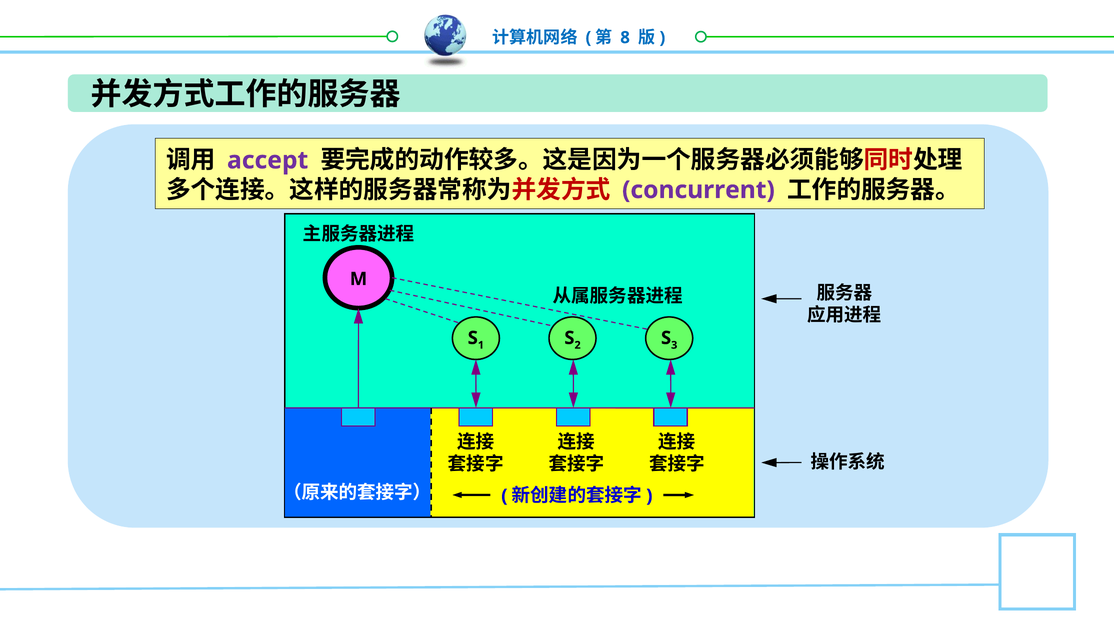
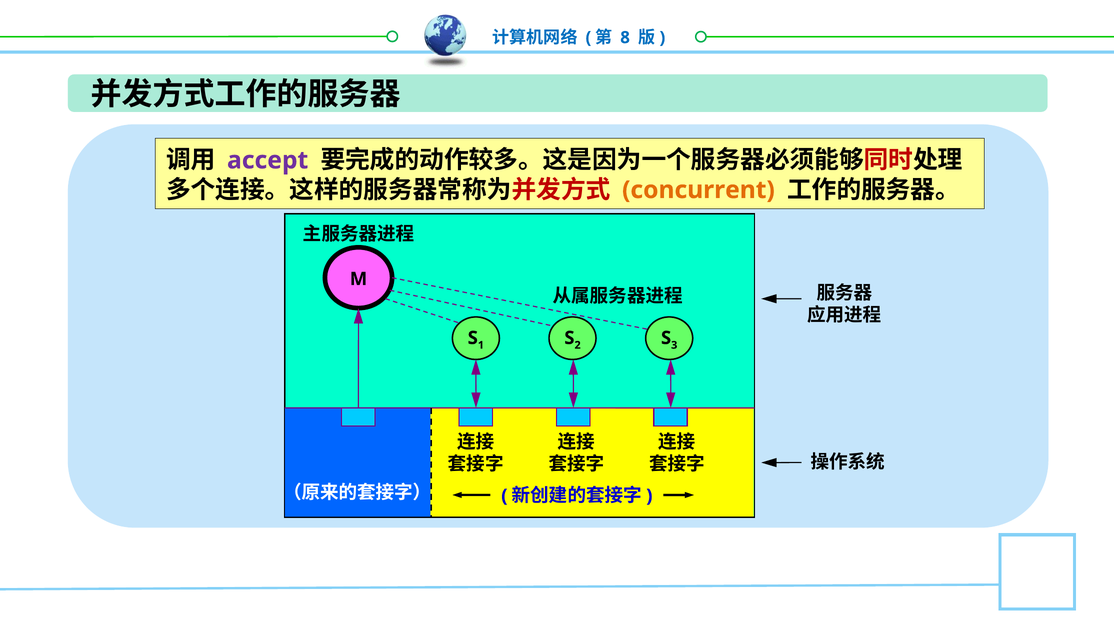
concurrent colour: purple -> orange
